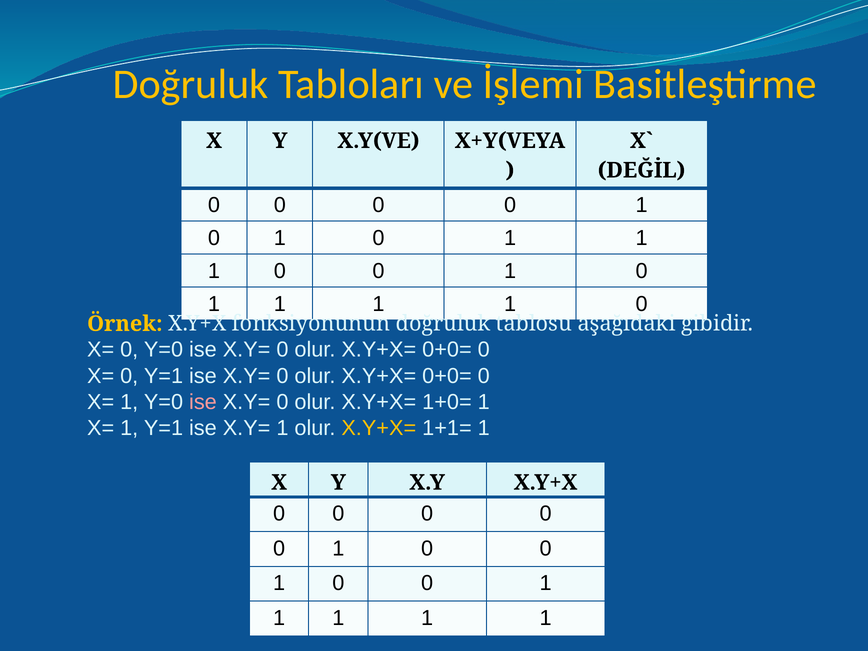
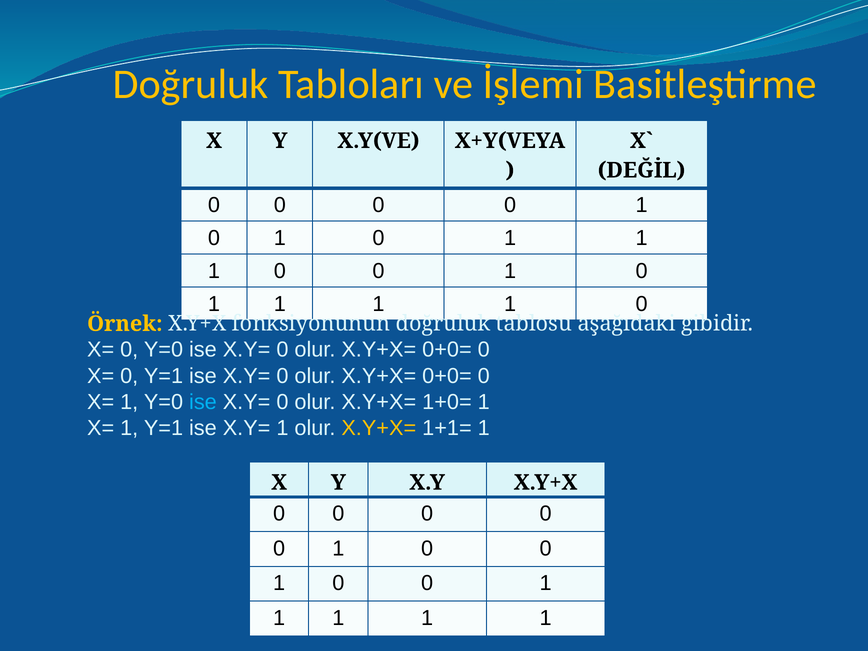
ise at (203, 402) colour: pink -> light blue
